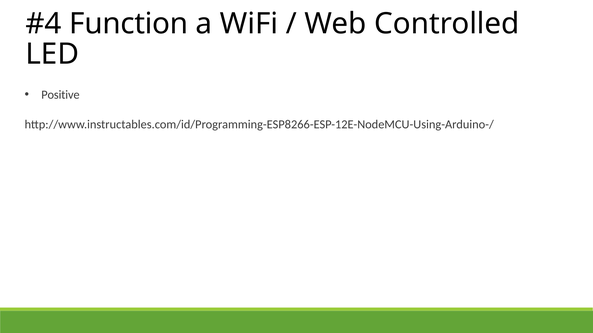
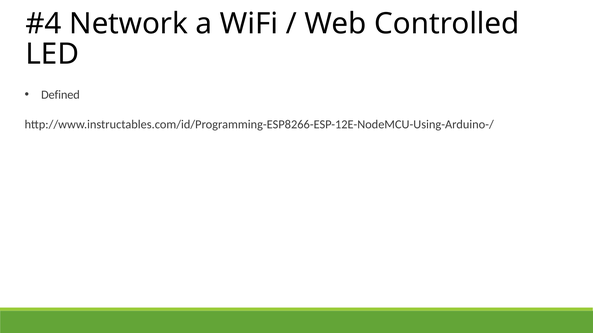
Function: Function -> Network
Positive: Positive -> Defined
